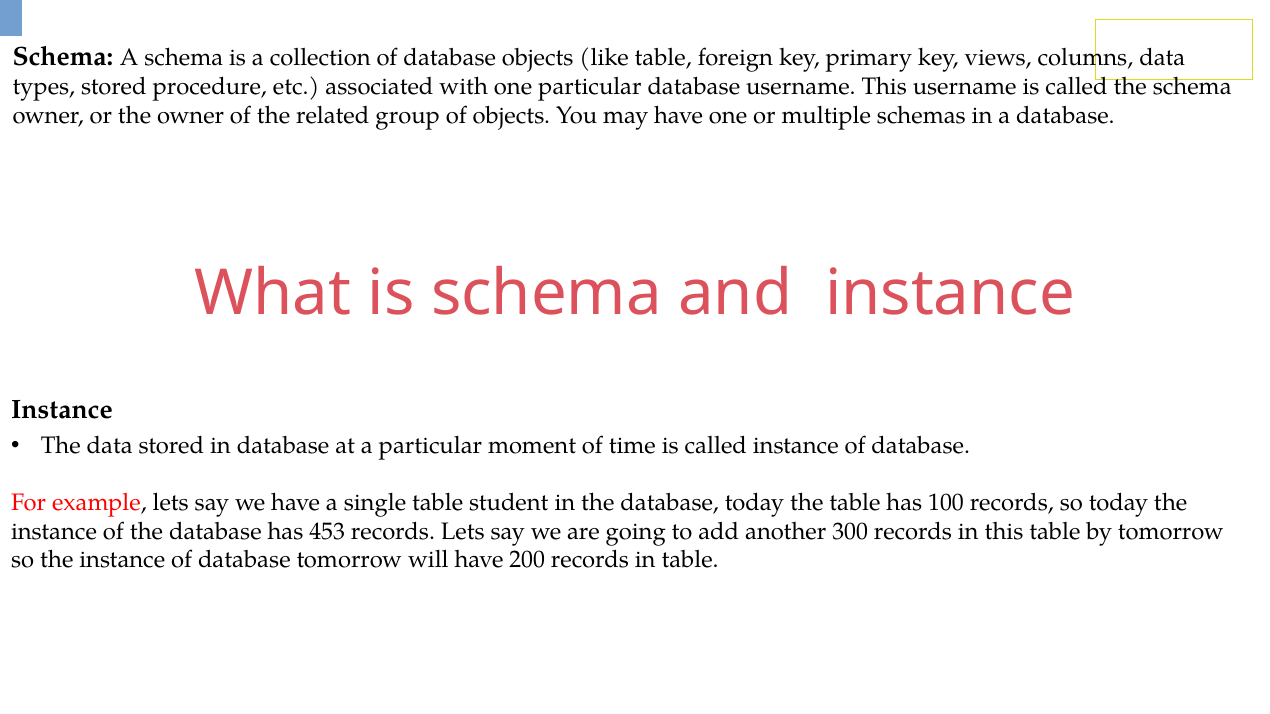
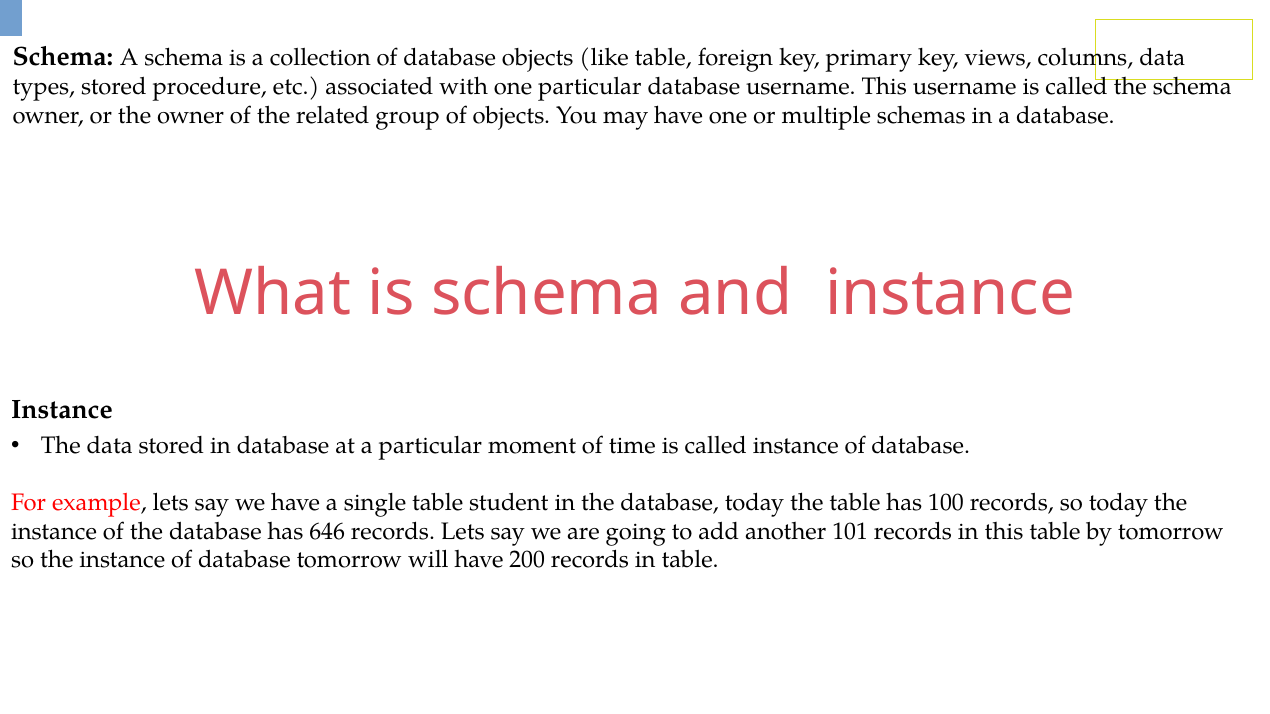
453: 453 -> 646
300: 300 -> 101
